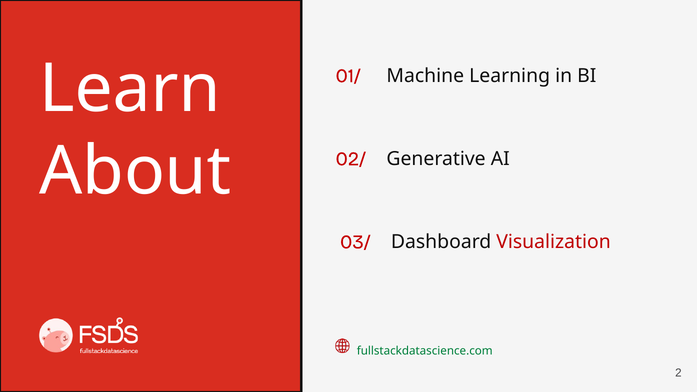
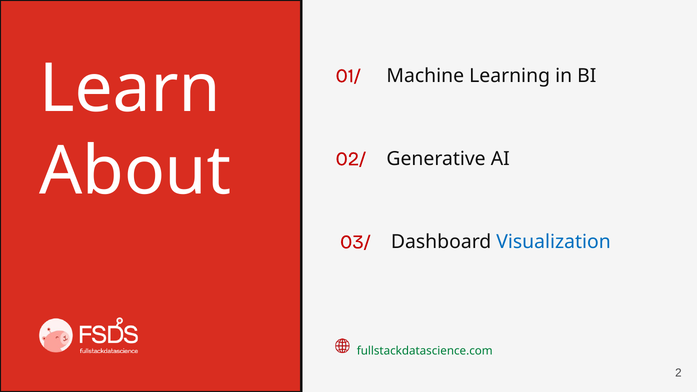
Visualization colour: red -> blue
